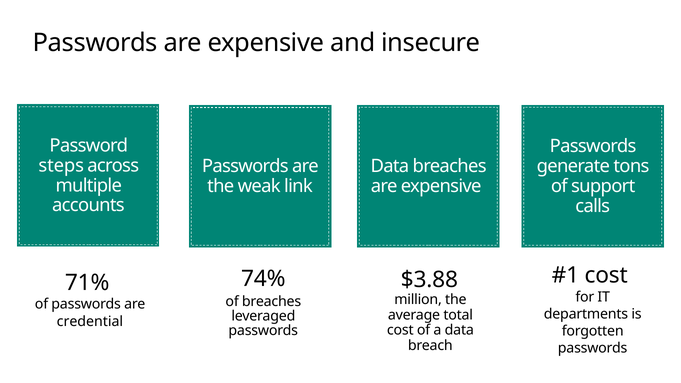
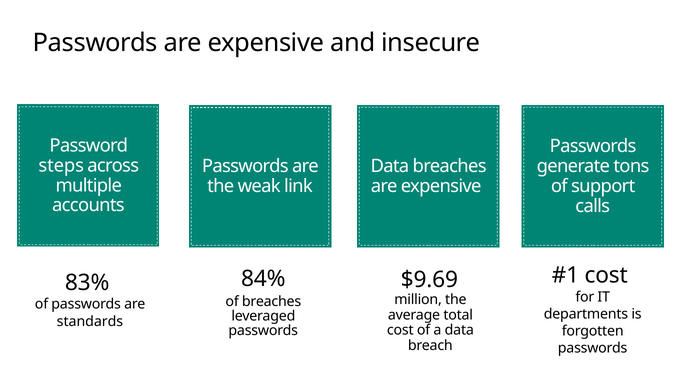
74%: 74% -> 84%
$3.88: $3.88 -> $9.69
71%: 71% -> 83%
credential: credential -> standards
